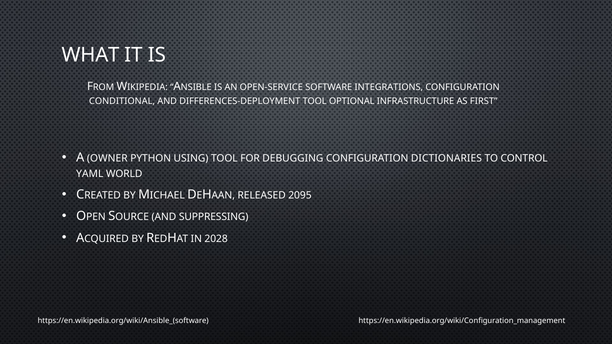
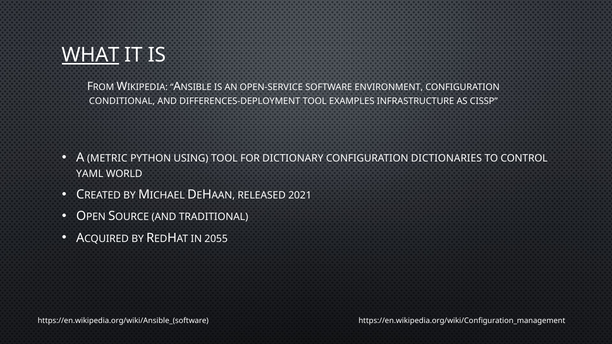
WHAT underline: none -> present
INTEGRATIONS: INTEGRATIONS -> ENVIRONMENT
OPTIONAL: OPTIONAL -> EXAMPLES
FIRST: FIRST -> CISSP
OWNER: OWNER -> METRIC
DEBUGGING: DEBUGGING -> DICTIONARY
2095: 2095 -> 2021
SUPPRESSING: SUPPRESSING -> TRADITIONAL
2028: 2028 -> 2055
